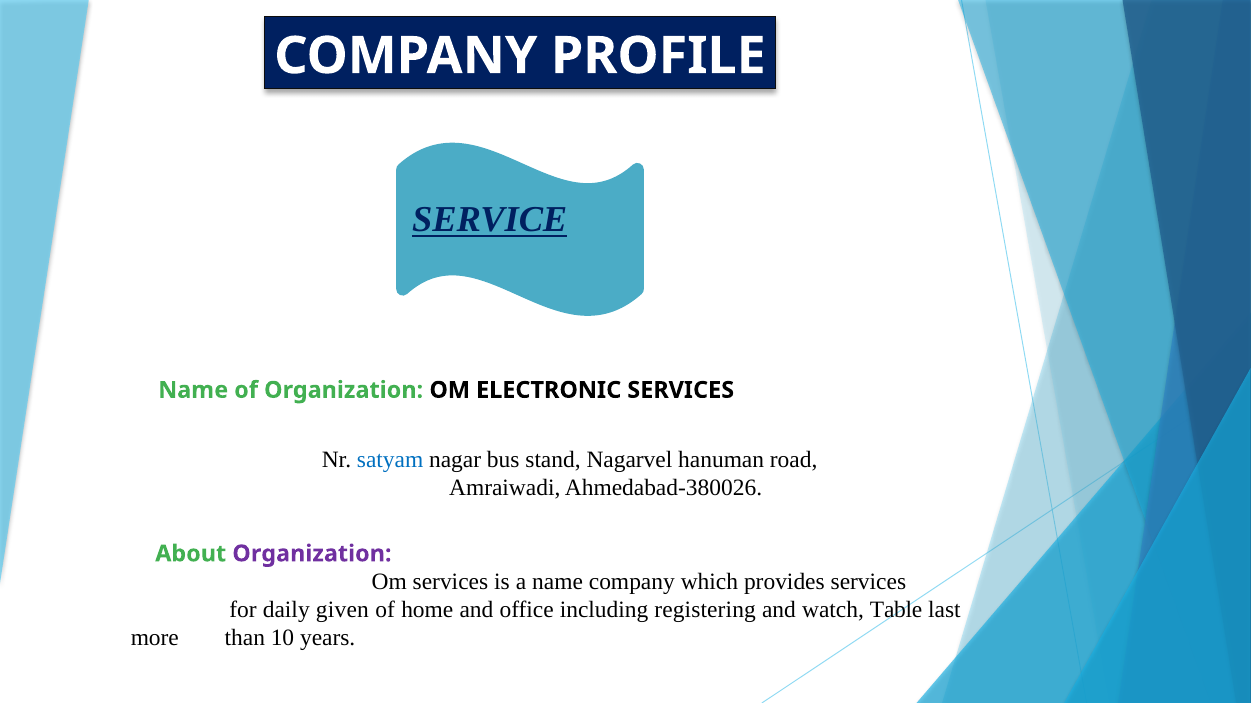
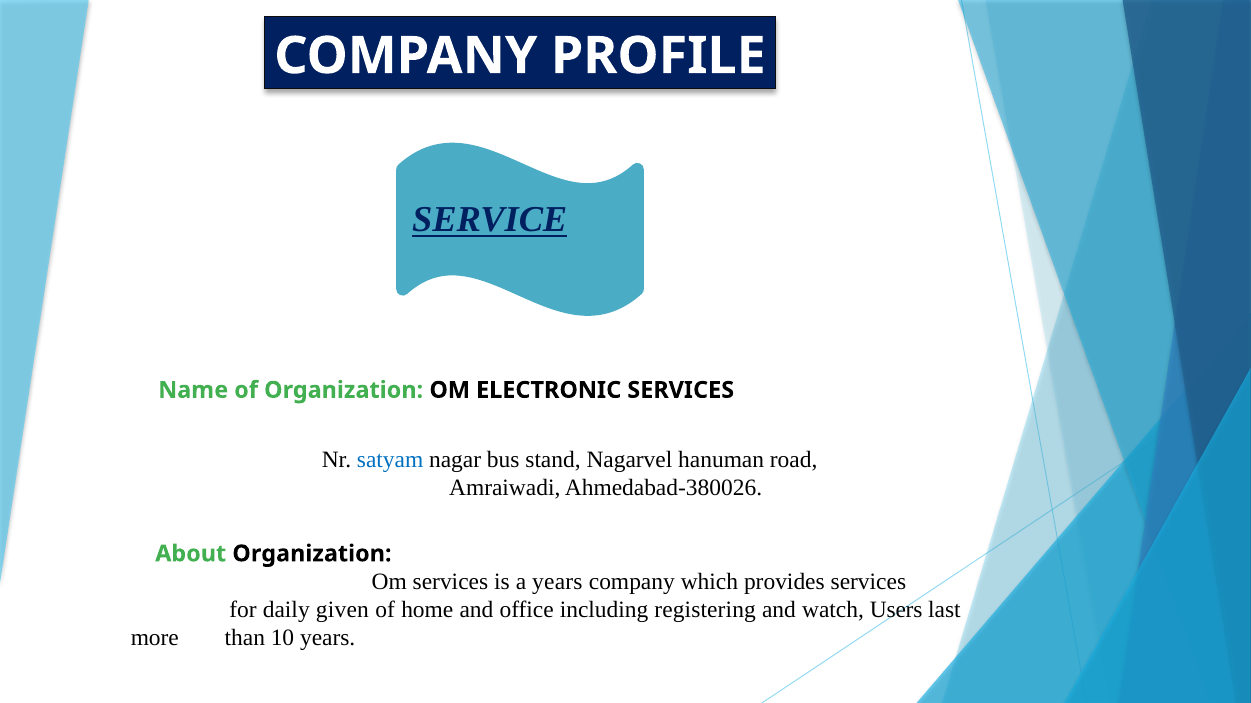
Organization at (312, 554) colour: purple -> black
a name: name -> years
Table: Table -> Users
